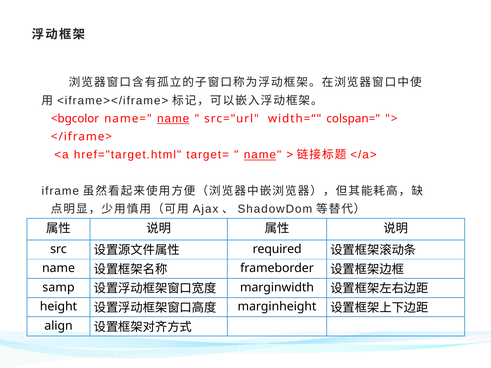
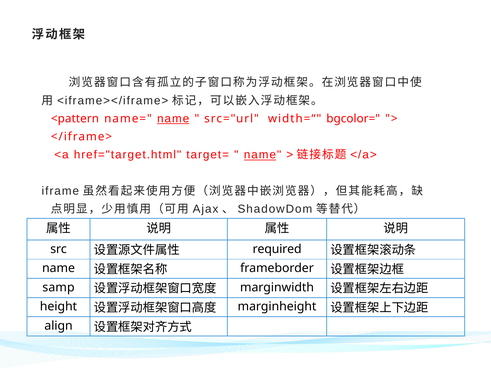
<bgcolor: <bgcolor -> <pattern
colspan=: colspan= -> bgcolor=
